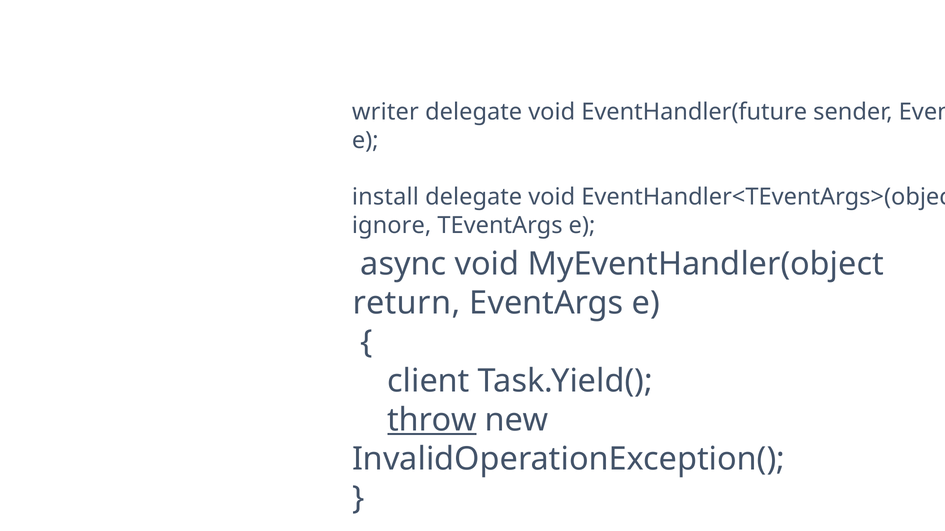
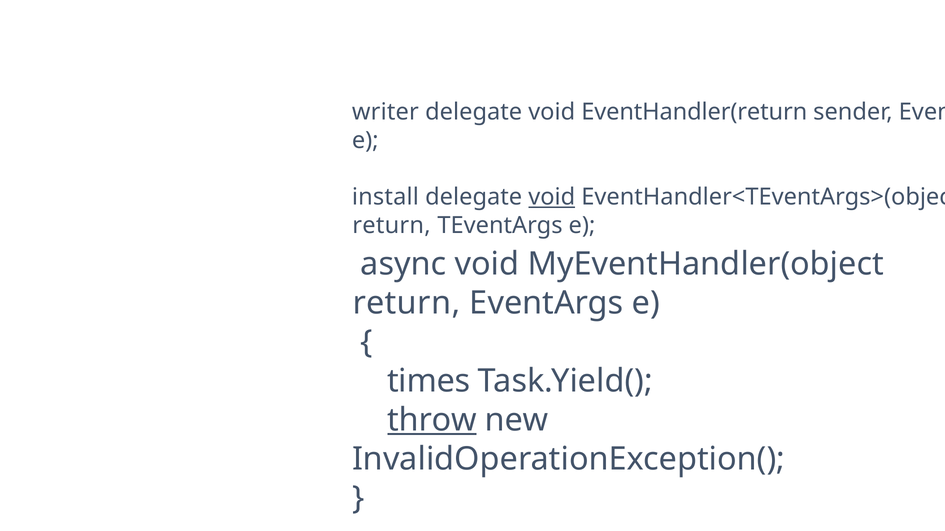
EventHandler(future: EventHandler(future -> EventHandler(return
void at (552, 197) underline: none -> present
ignore at (392, 226): ignore -> return
client: client -> times
